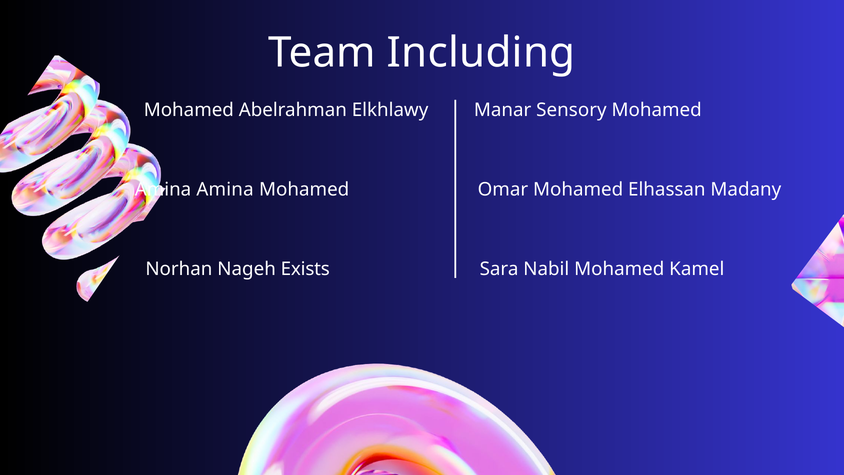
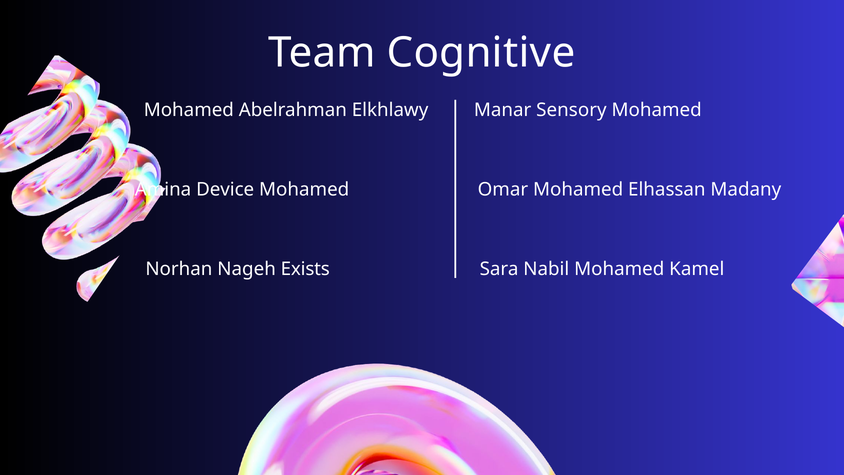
Including: Including -> Cognitive
Amina Amina: Amina -> Device
